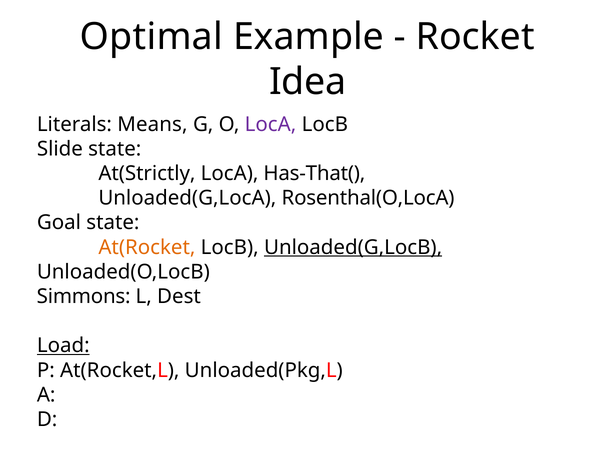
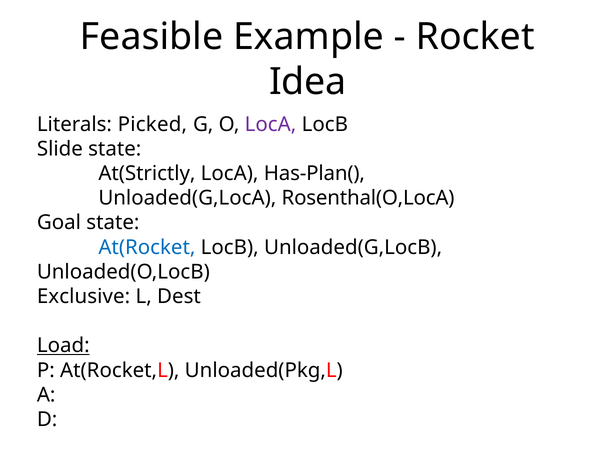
Optimal: Optimal -> Feasible
Means: Means -> Picked
Has-That(: Has-That( -> Has-Plan(
At(Rocket colour: orange -> blue
Unloaded(G,LocB underline: present -> none
Simmons: Simmons -> Exclusive
